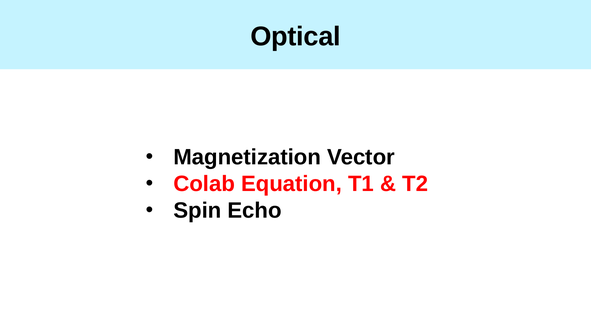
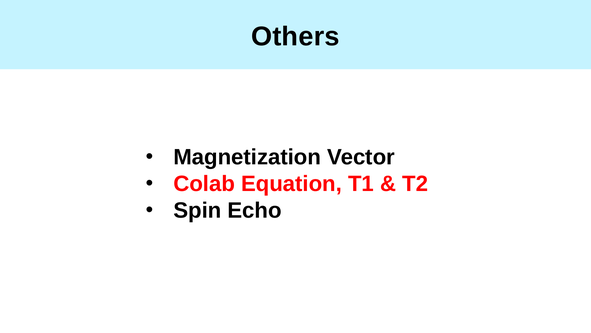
Optical: Optical -> Others
